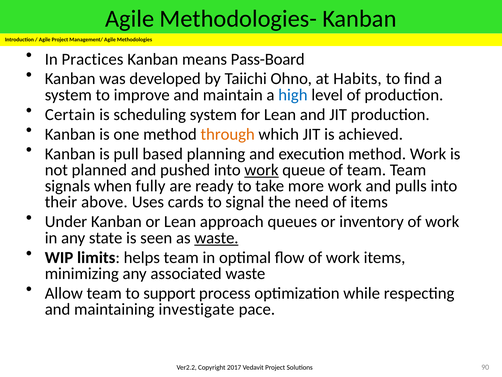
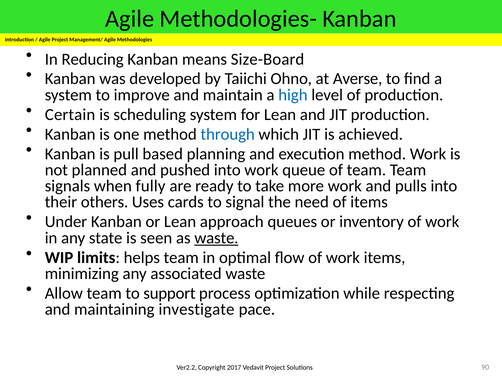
Practices: Practices -> Reducing
Pass-Board: Pass-Board -> Size-Board
Habits: Habits -> Averse
through colour: orange -> blue
work at (261, 170) underline: present -> none
above: above -> others
